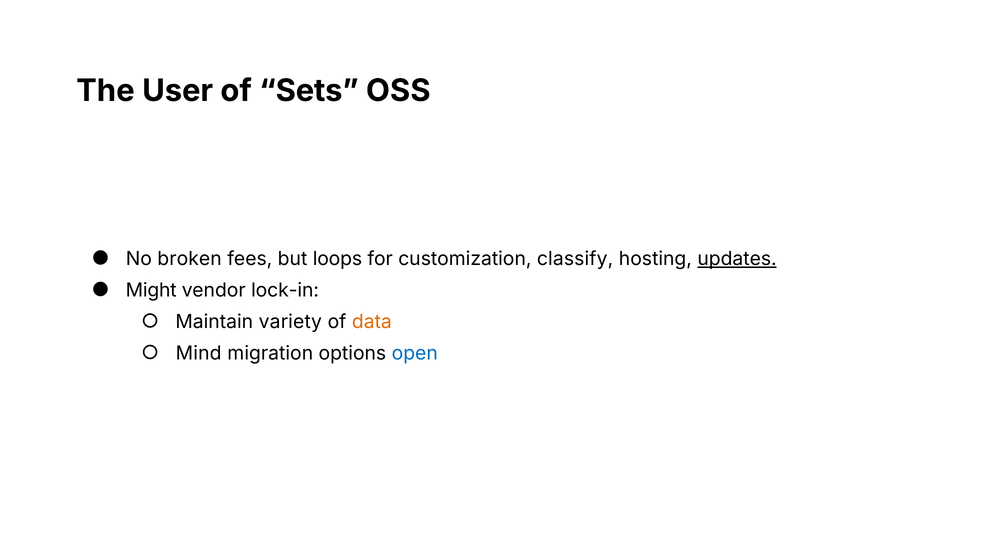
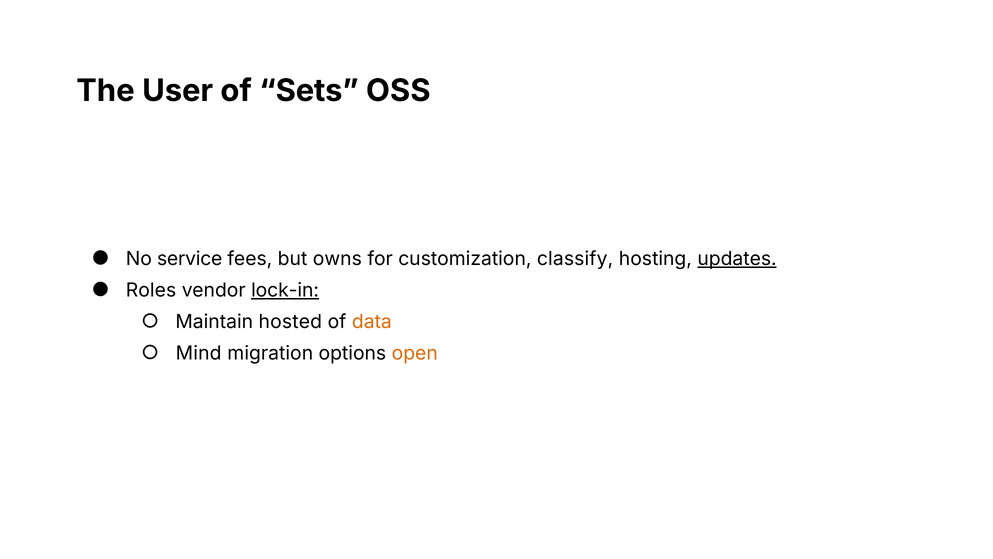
broken: broken -> service
loops: loops -> owns
Might: Might -> Roles
lock-in underline: none -> present
variety: variety -> hosted
open colour: blue -> orange
